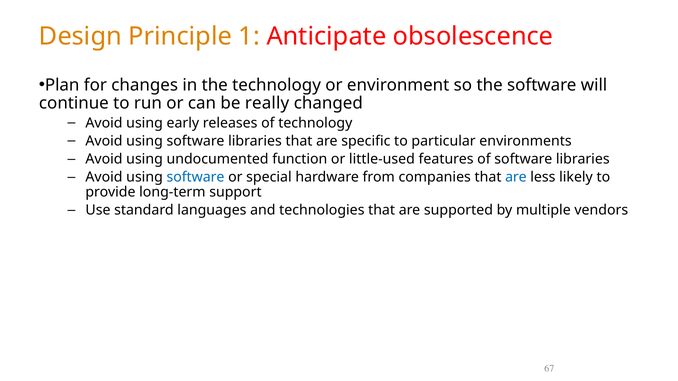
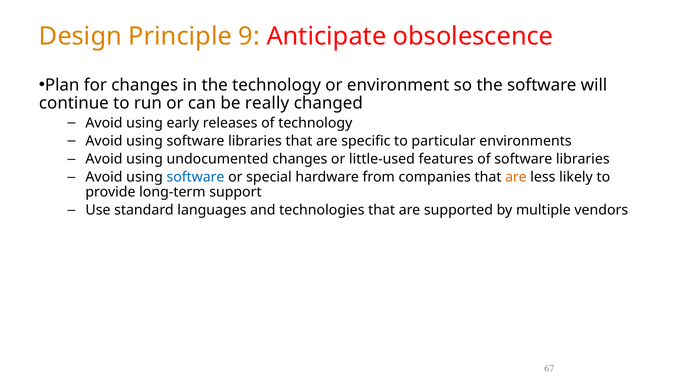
1: 1 -> 9
undocumented function: function -> changes
are at (516, 177) colour: blue -> orange
